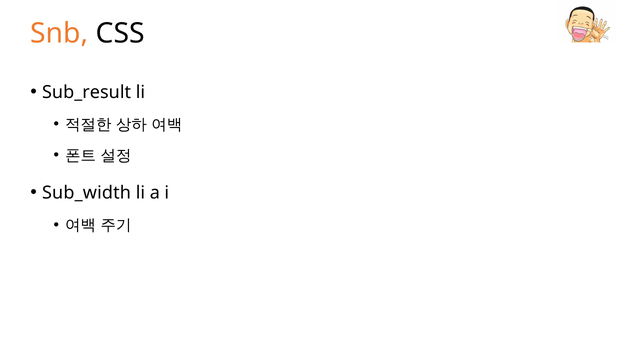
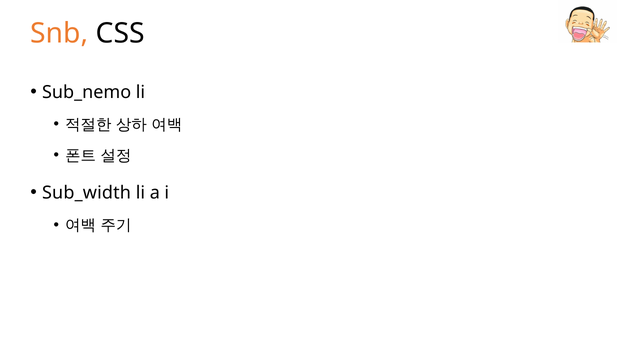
Sub_result: Sub_result -> Sub_nemo
